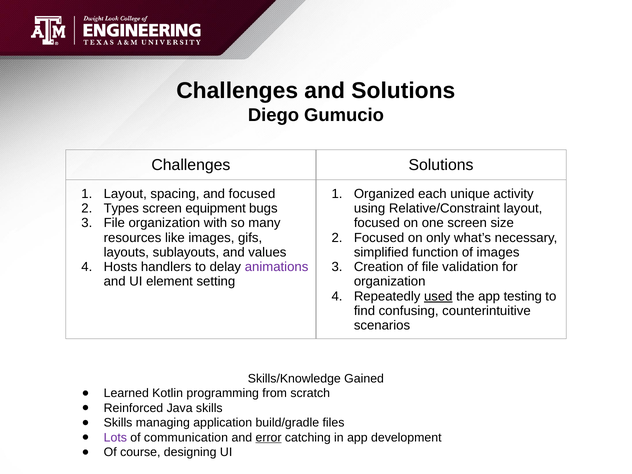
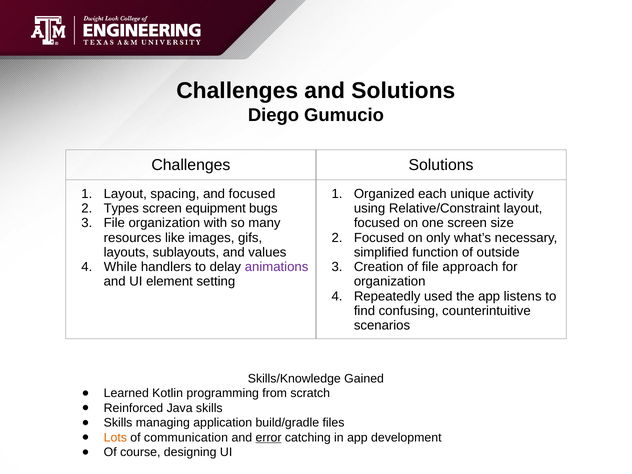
of images: images -> outside
Hosts: Hosts -> While
validation: validation -> approach
used underline: present -> none
testing: testing -> listens
Lots colour: purple -> orange
